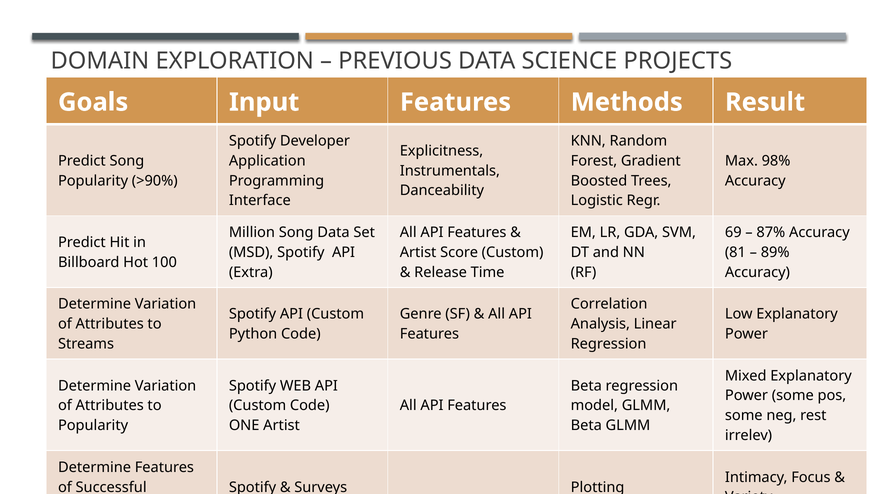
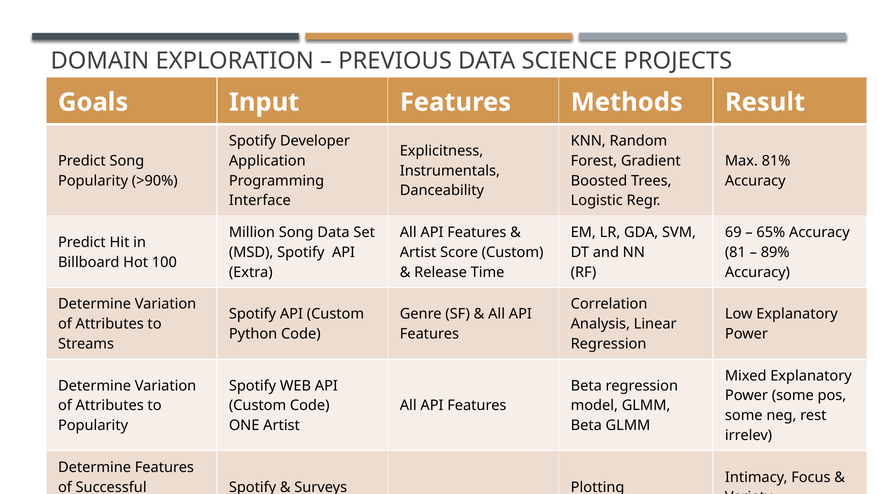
98%: 98% -> 81%
87%: 87% -> 65%
